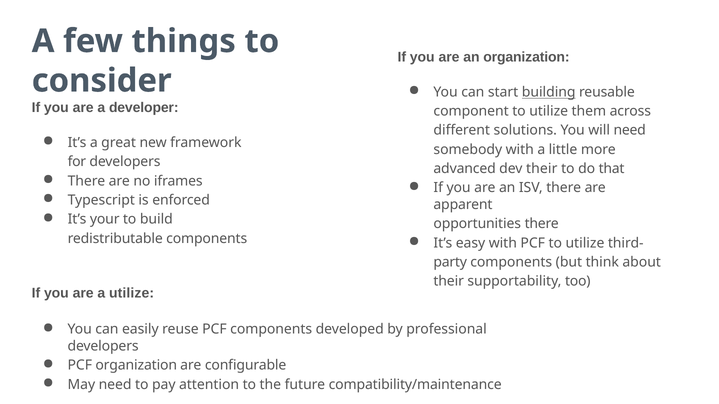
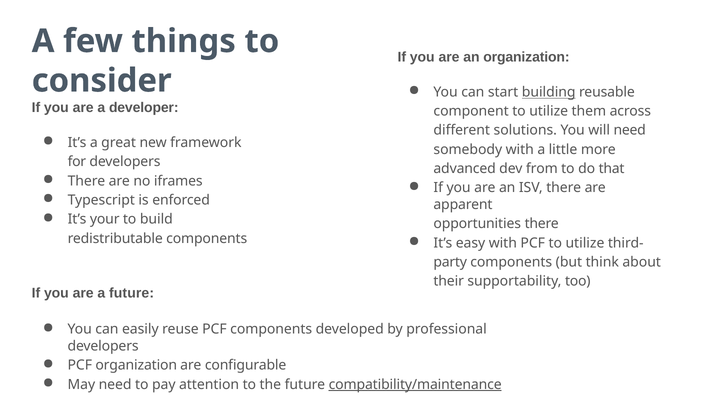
dev their: their -> from
a utilize: utilize -> future
compatibility/maintenance underline: none -> present
